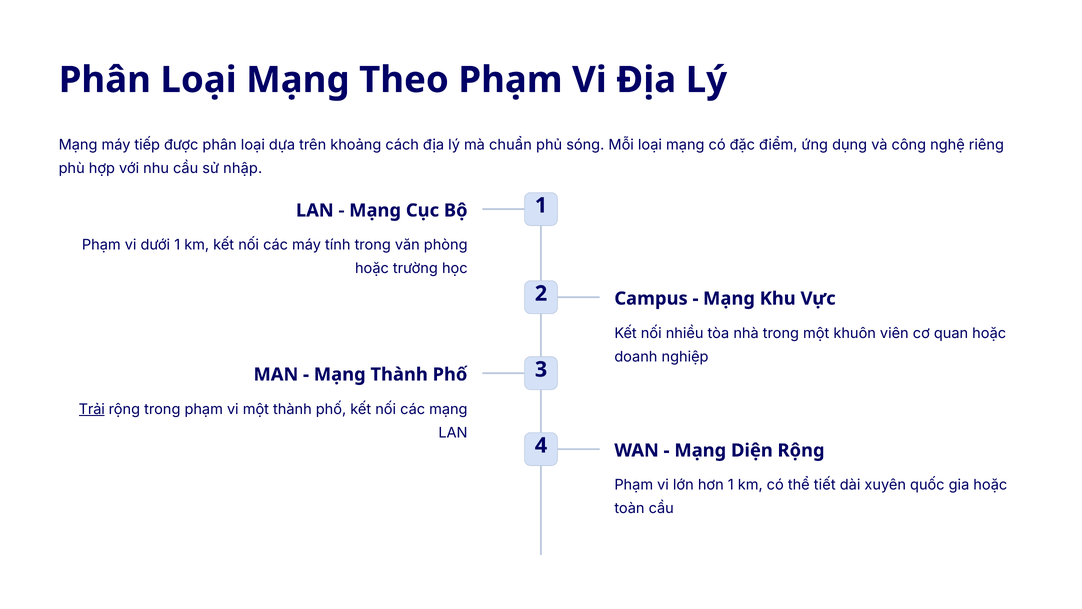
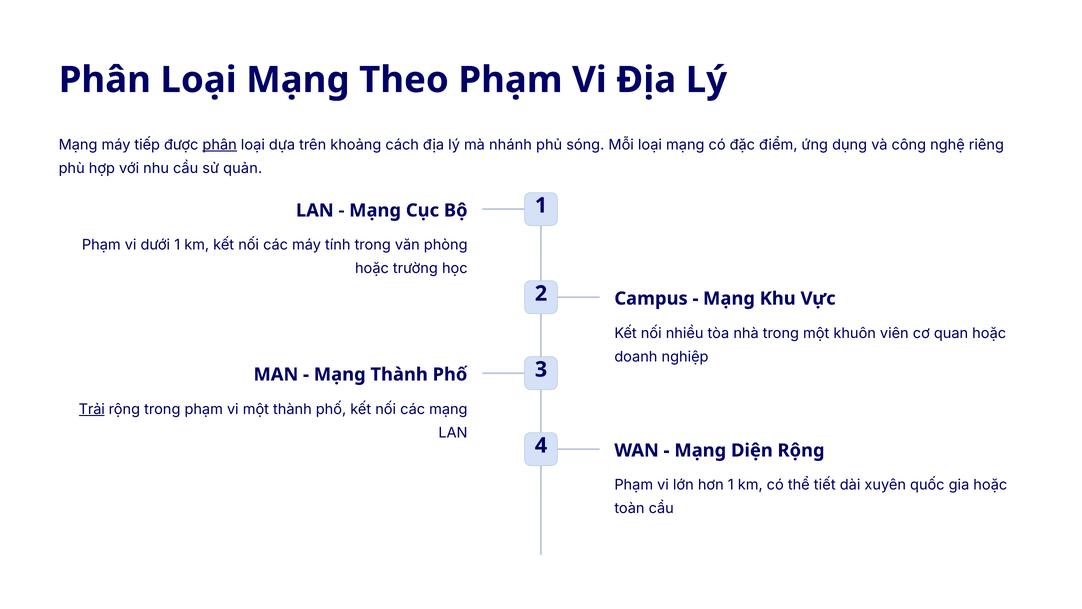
phân at (220, 145) underline: none -> present
chuẩn: chuẩn -> nhánh
nhập: nhập -> quản
